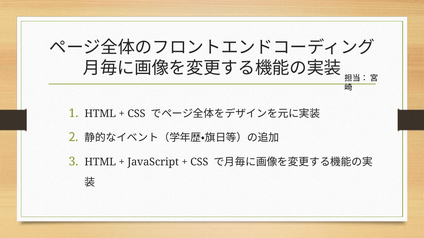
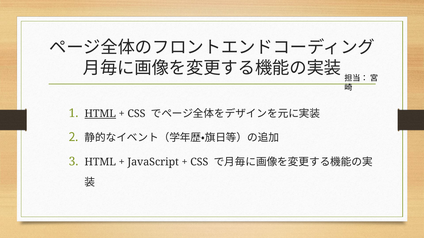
HTML at (100, 114) underline: none -> present
